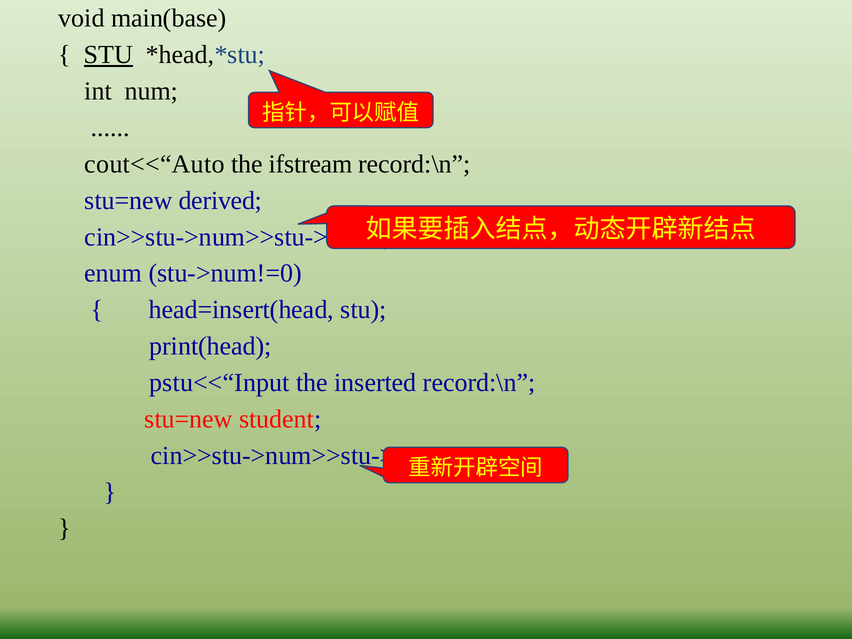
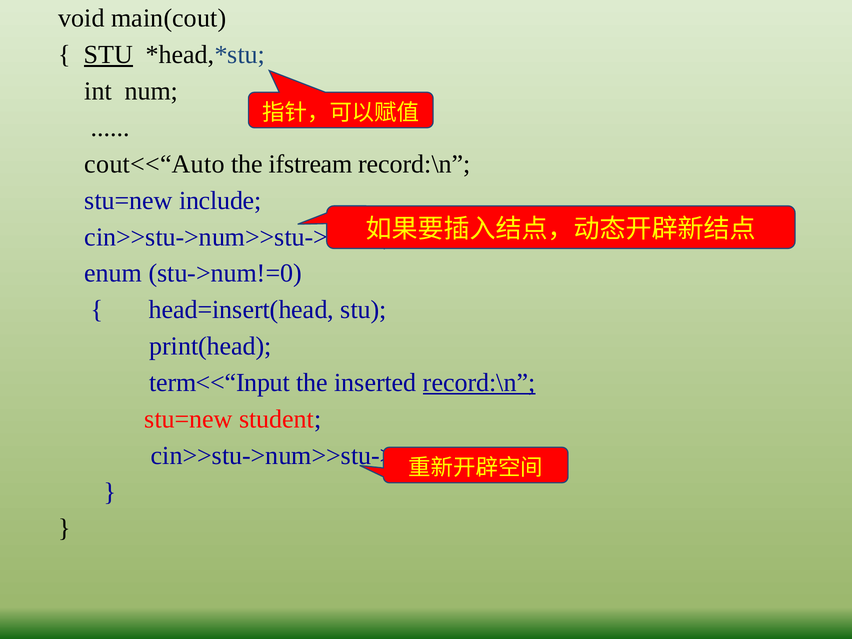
main(base: main(base -> main(cout
derived: derived -> include
pstu<<“Input: pstu<<“Input -> term<<“Input
record:\n at (479, 383) underline: none -> present
